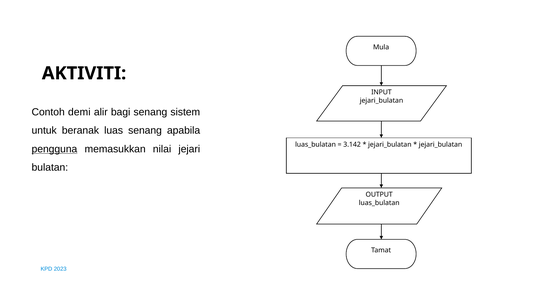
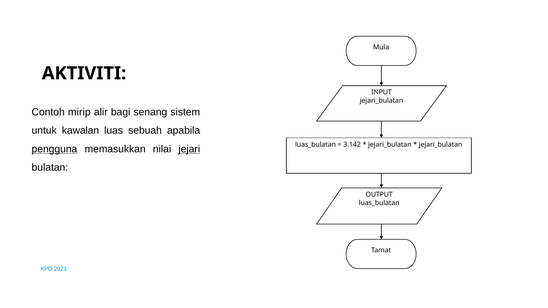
demi: demi -> mirip
beranak: beranak -> kawalan
luas senang: senang -> sebuah
jejari underline: none -> present
